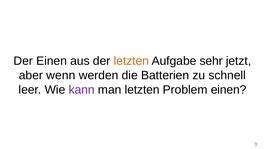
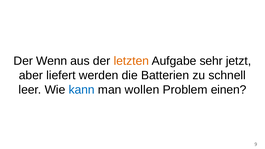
Der Einen: Einen -> Wenn
wenn: wenn -> liefert
kann colour: purple -> blue
man letzten: letzten -> wollen
